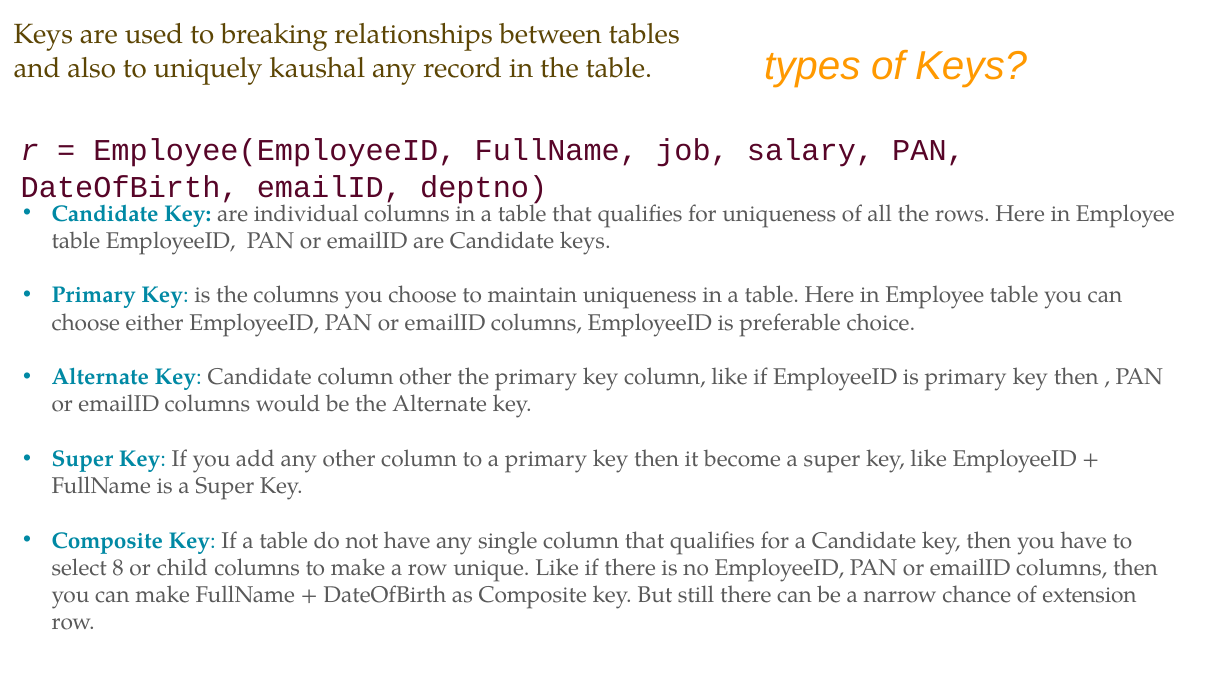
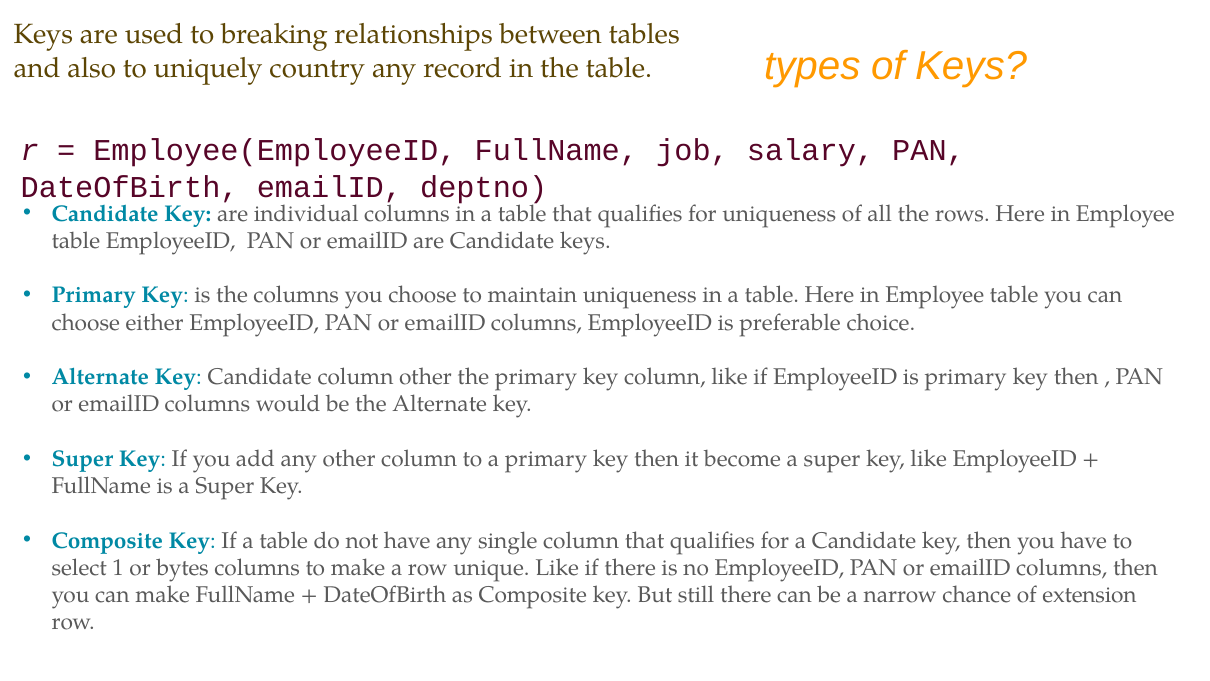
kaushal: kaushal -> country
8: 8 -> 1
child: child -> bytes
